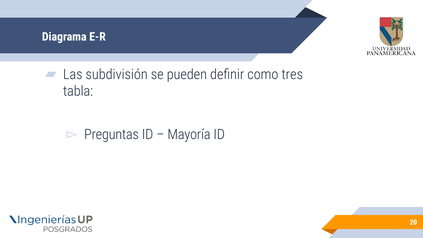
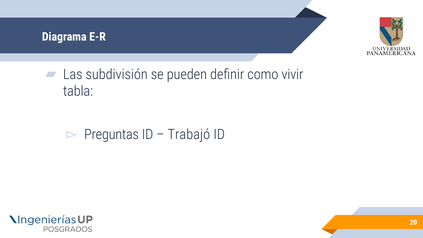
tres: tres -> vivir
Mayoría: Mayoría -> Trabajó
